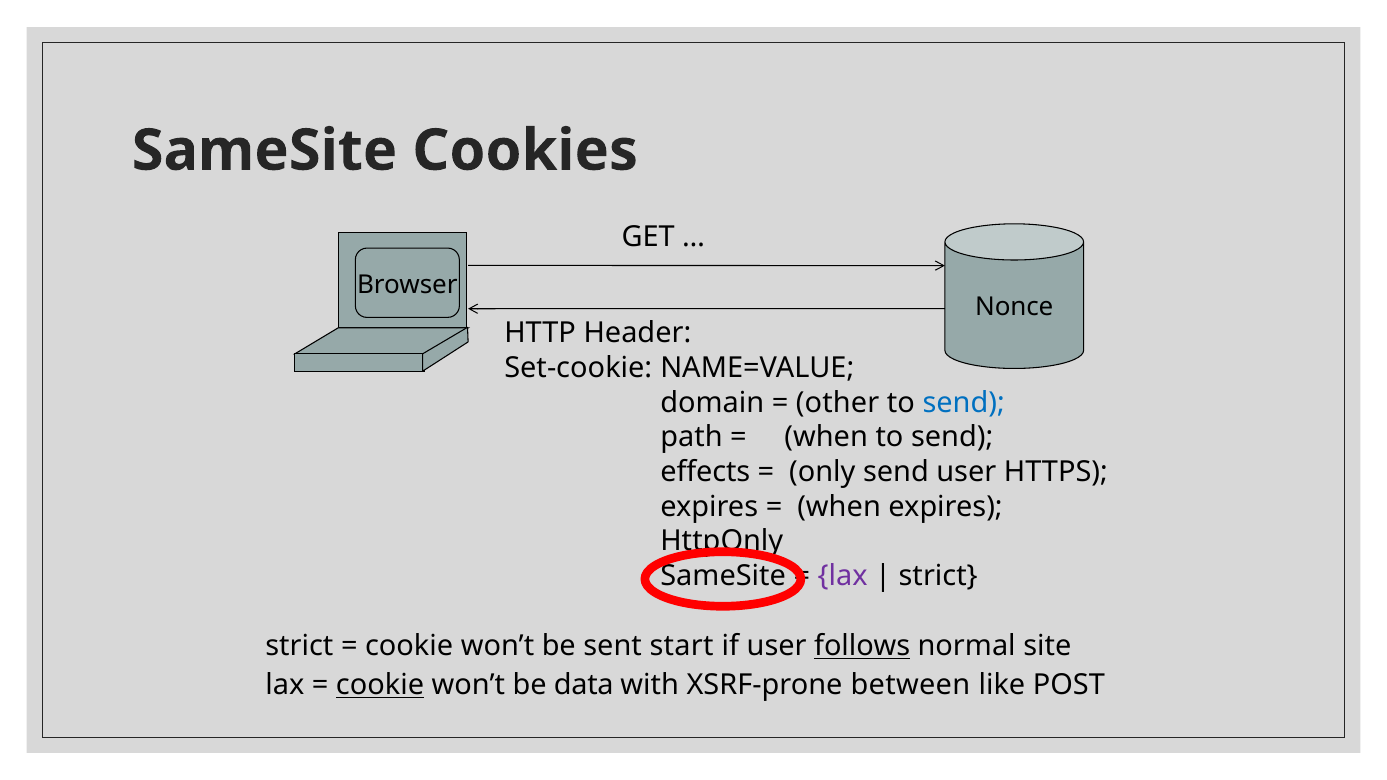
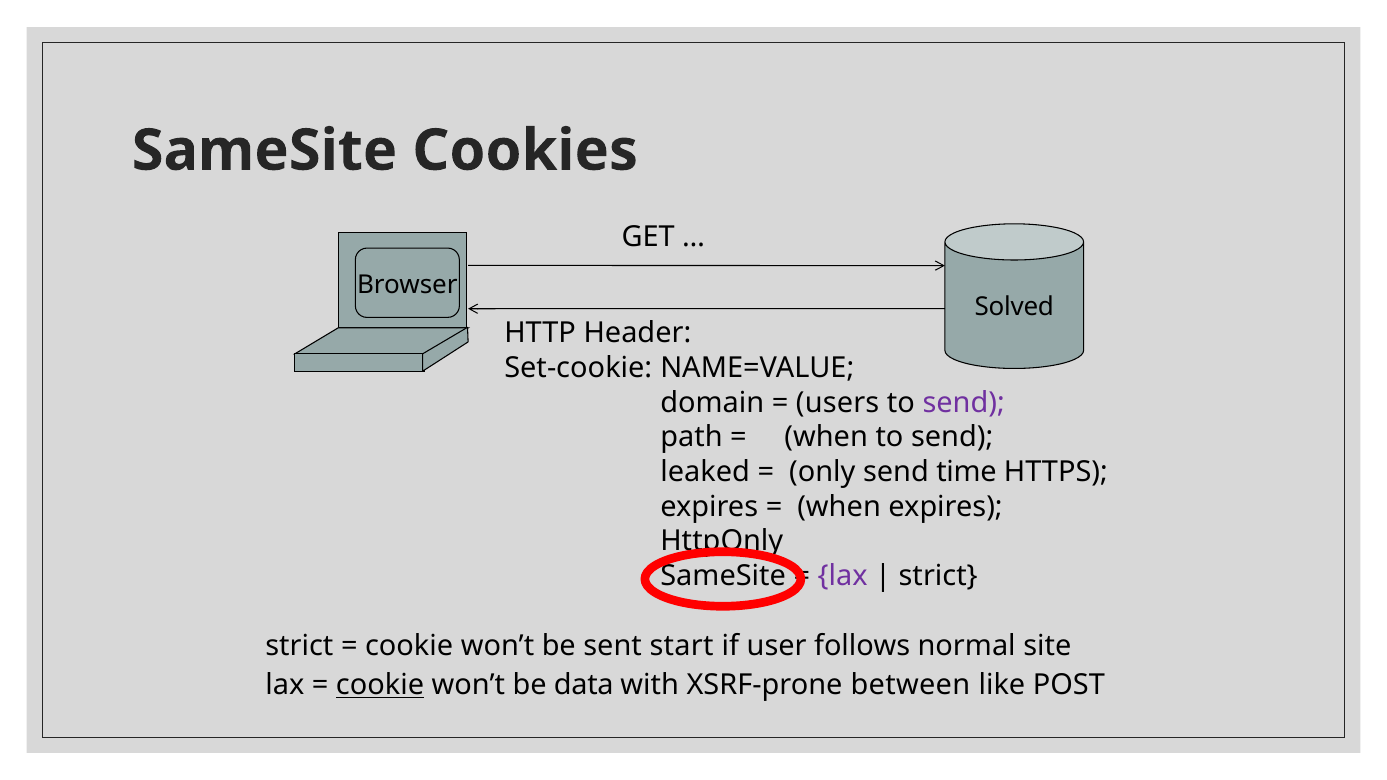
Nonce: Nonce -> Solved
other: other -> users
send at (964, 403) colour: blue -> purple
effects: effects -> leaked
send user: user -> time
follows underline: present -> none
